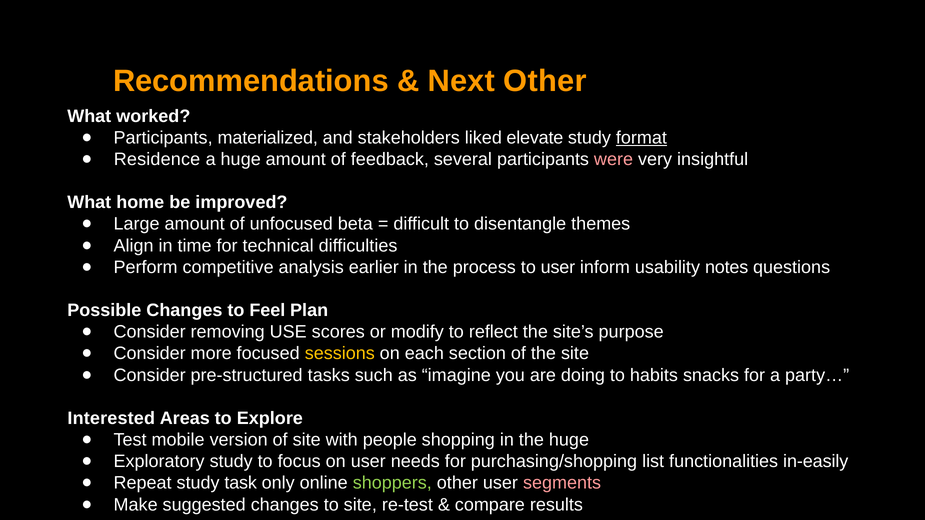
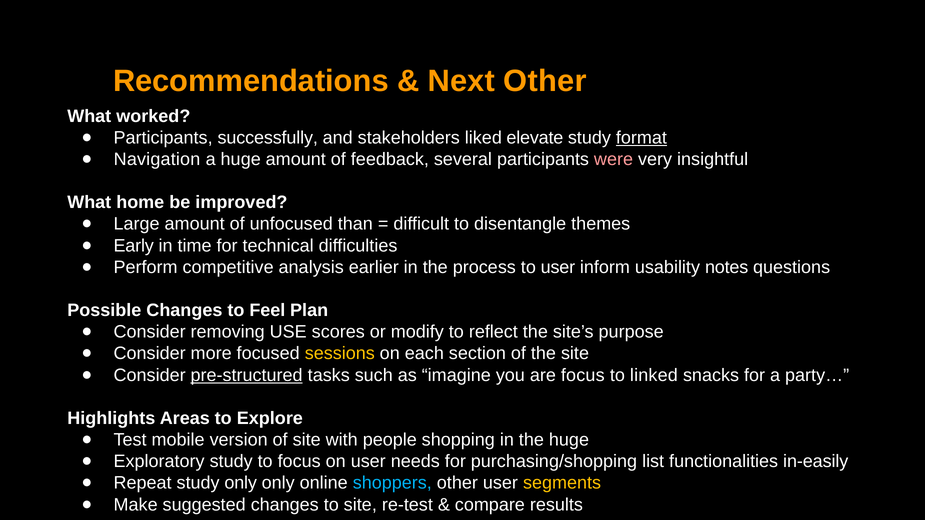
materialized: materialized -> successfully
Residence: Residence -> Navigation
beta: beta -> than
Align: Align -> Early
pre-structured underline: none -> present
are doing: doing -> focus
habits: habits -> linked
Interested: Interested -> Highlights
study task: task -> only
shoppers colour: light green -> light blue
segments colour: pink -> yellow
